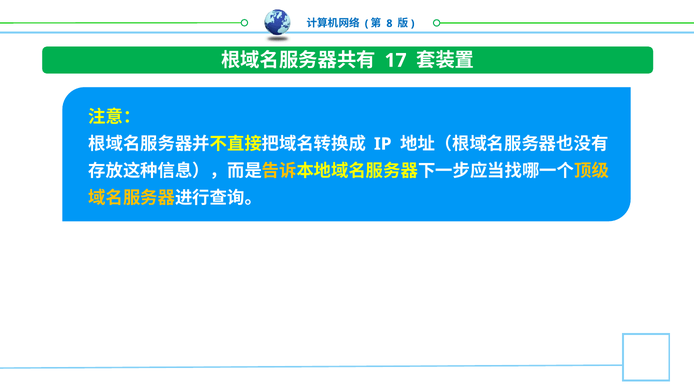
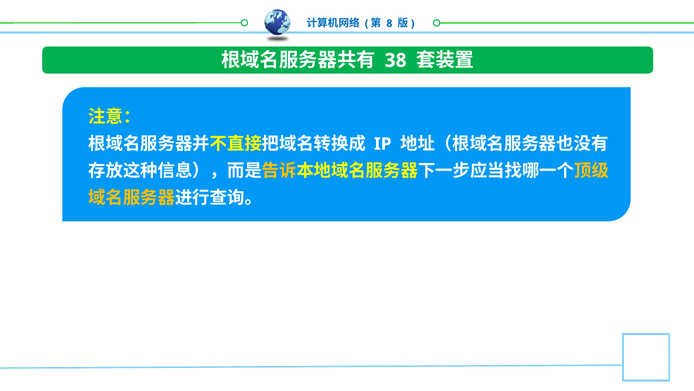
17: 17 -> 38
